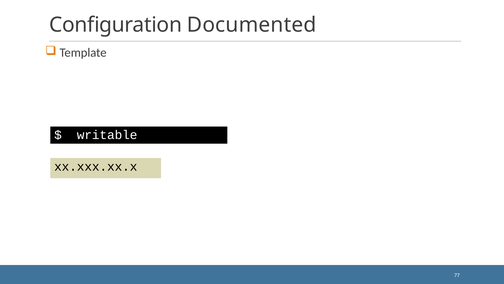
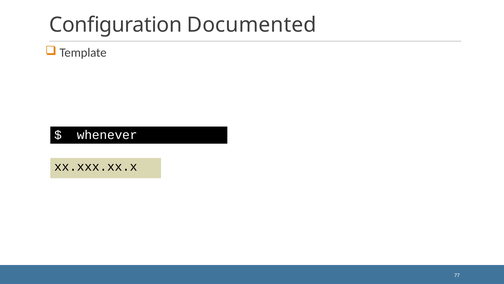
writable: writable -> whenever
